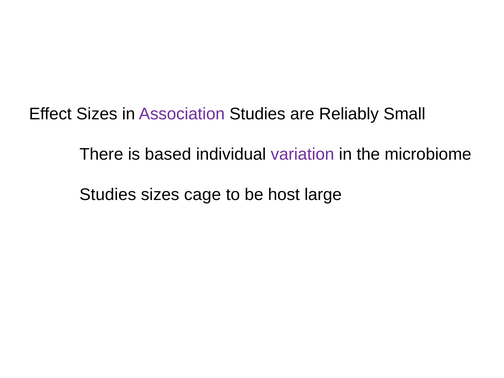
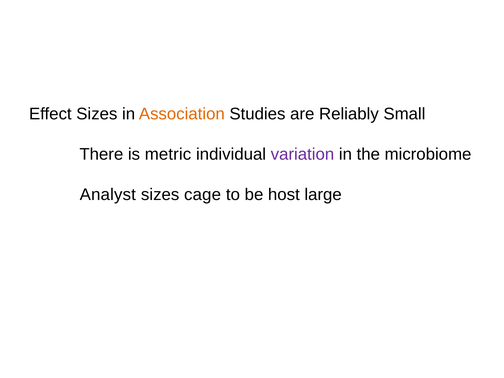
Association colour: purple -> orange
based: based -> metric
Studies at (108, 195): Studies -> Analyst
